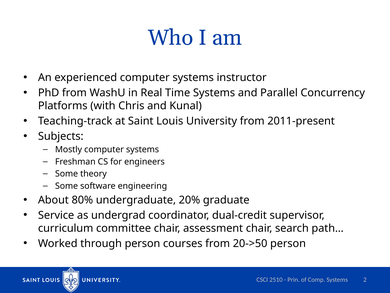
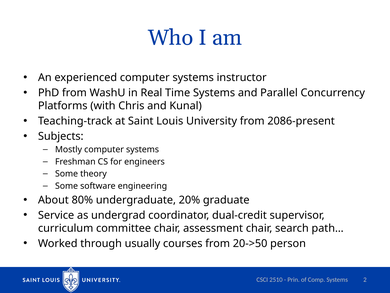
2011-present: 2011-present -> 2086-present
through person: person -> usually
